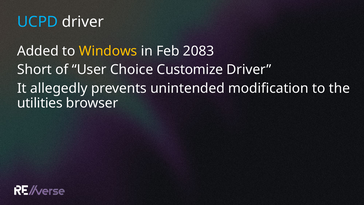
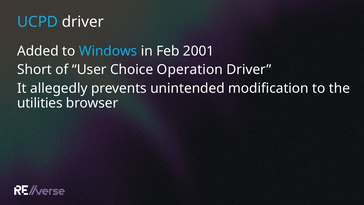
Windows colour: yellow -> light blue
2083: 2083 -> 2001
Customize: Customize -> Operation
